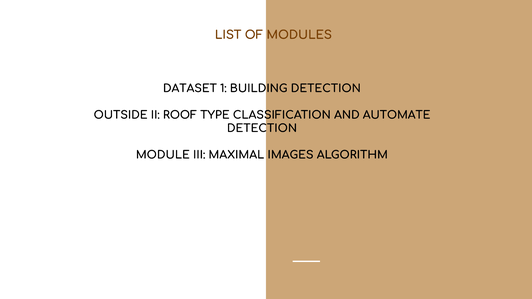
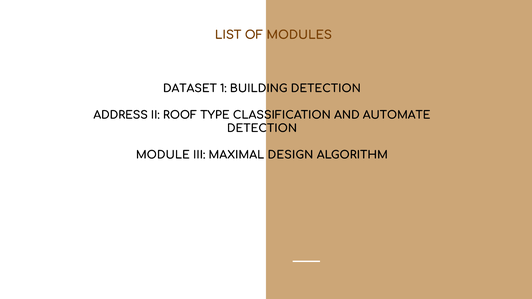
OUTSIDE: OUTSIDE -> ADDRESS
IMAGES: IMAGES -> DESIGN
